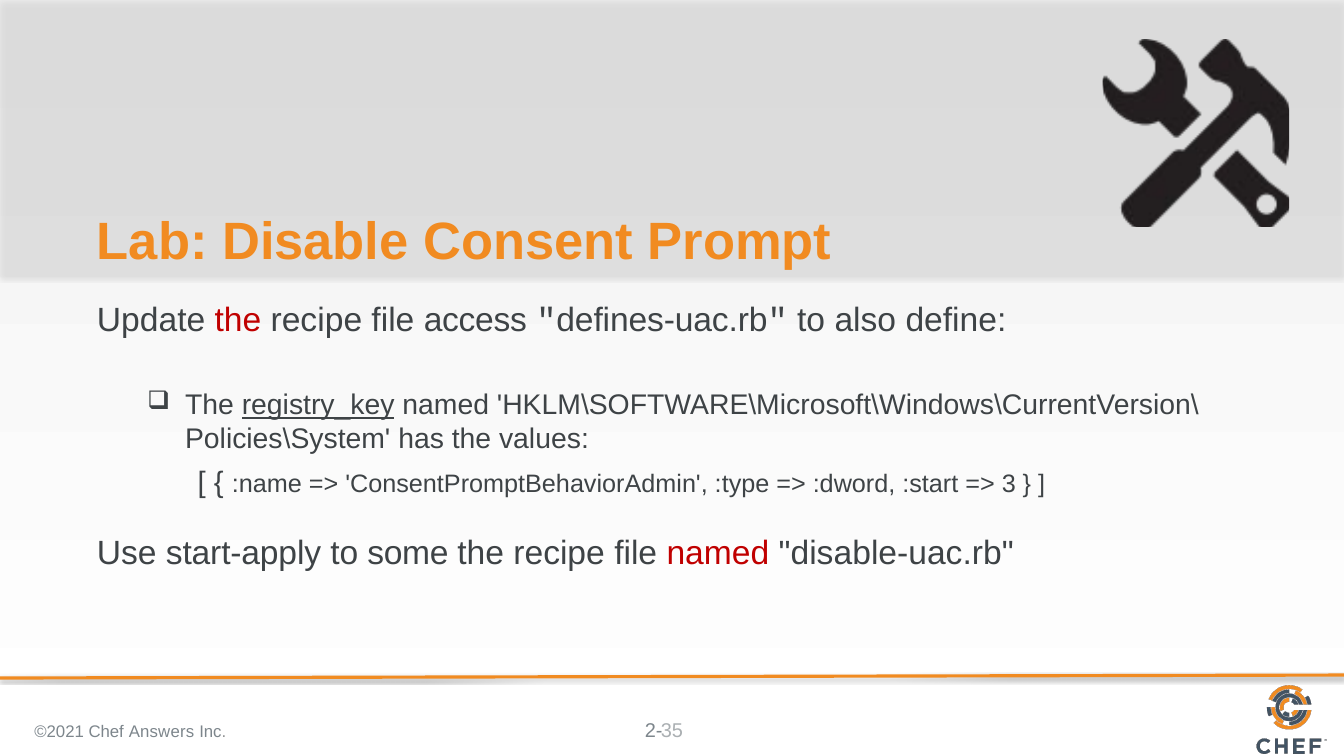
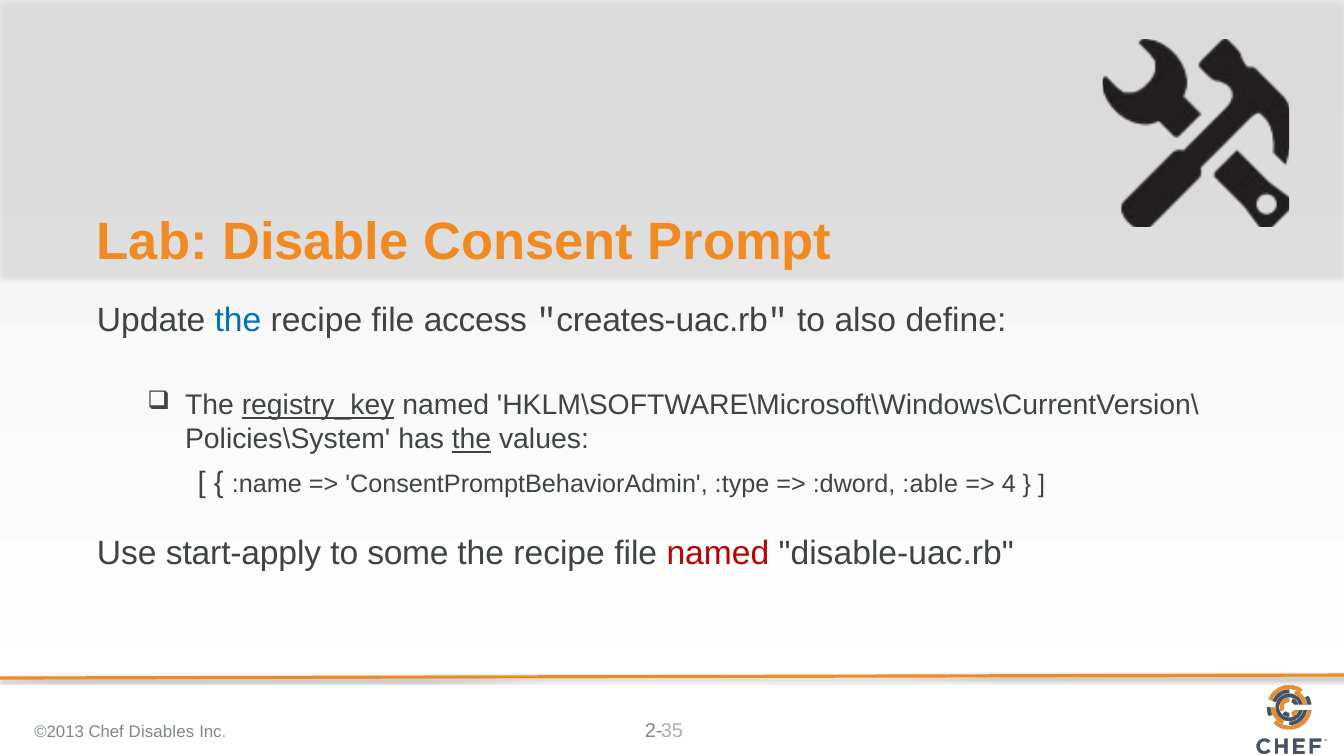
the at (238, 320) colour: red -> blue
defines-uac.rb: defines-uac.rb -> creates-uac.rb
the at (472, 440) underline: none -> present
:start: :start -> :able
3: 3 -> 4
©2021: ©2021 -> ©2013
Answers: Answers -> Disables
